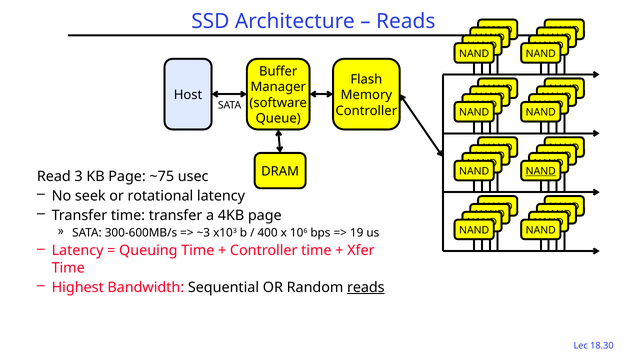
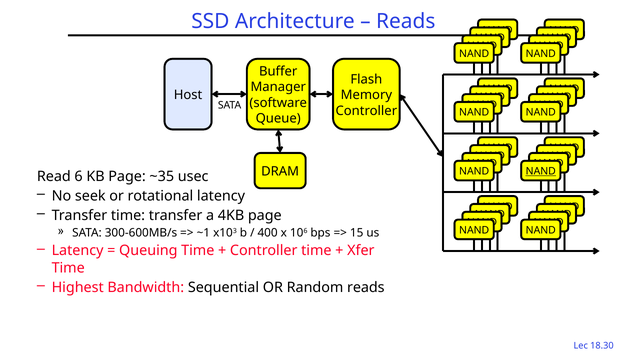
3: 3 -> 6
~75: ~75 -> ~35
~3: ~3 -> ~1
19: 19 -> 15
reads at (366, 287) underline: present -> none
